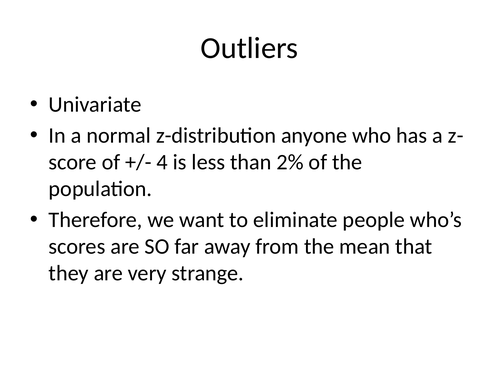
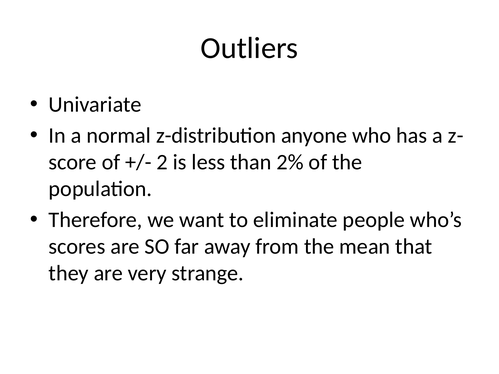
4: 4 -> 2
